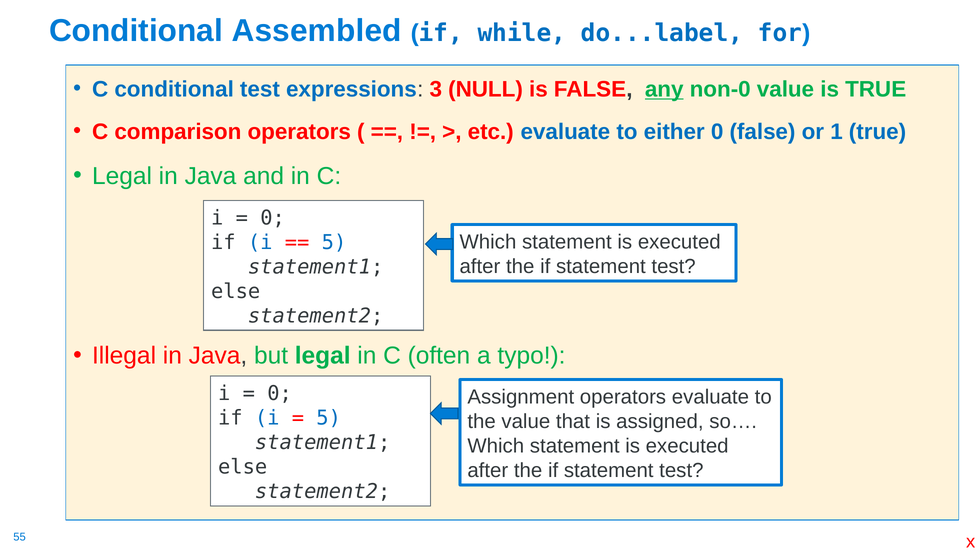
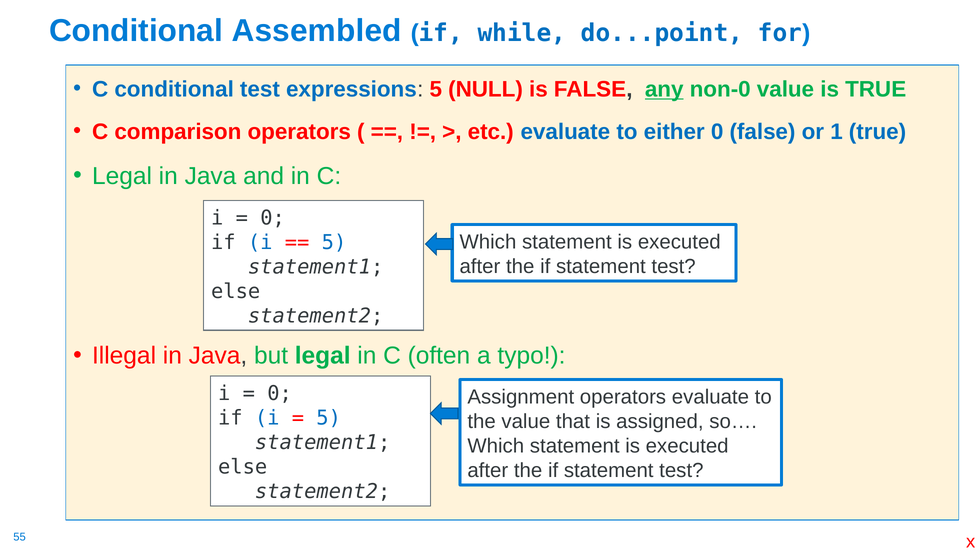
do...label: do...label -> do...point
expressions 3: 3 -> 5
